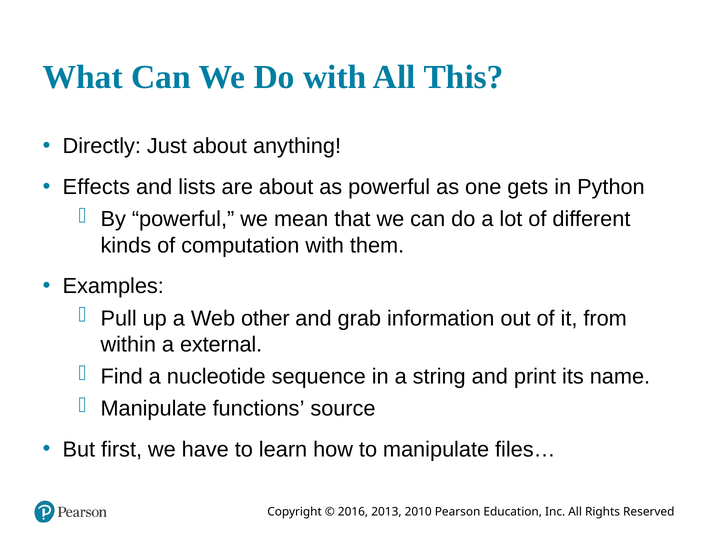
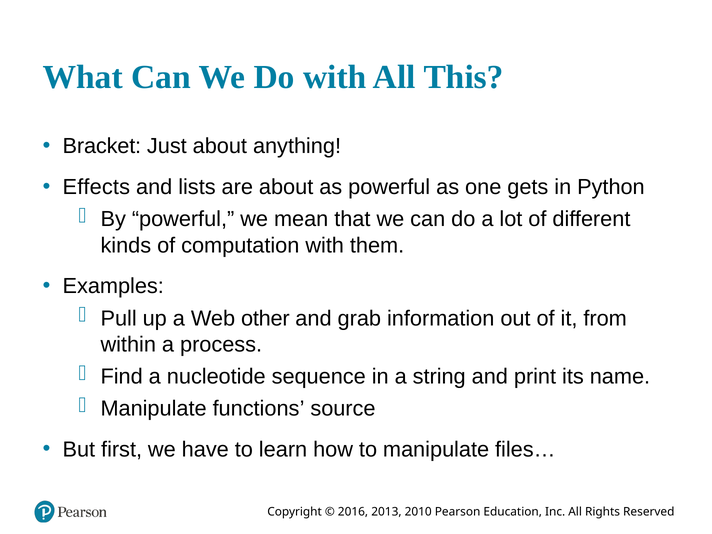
Directly: Directly -> Bracket
external: external -> process
